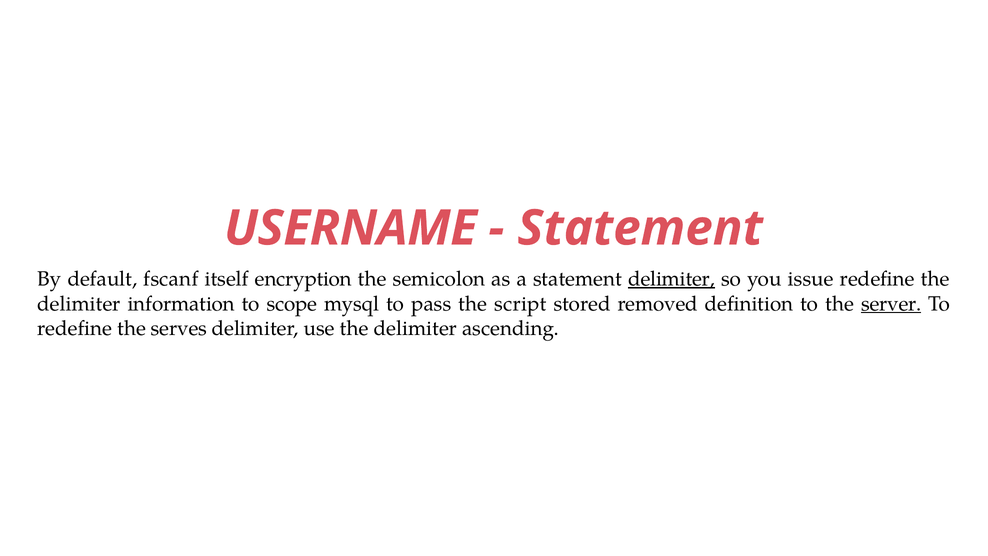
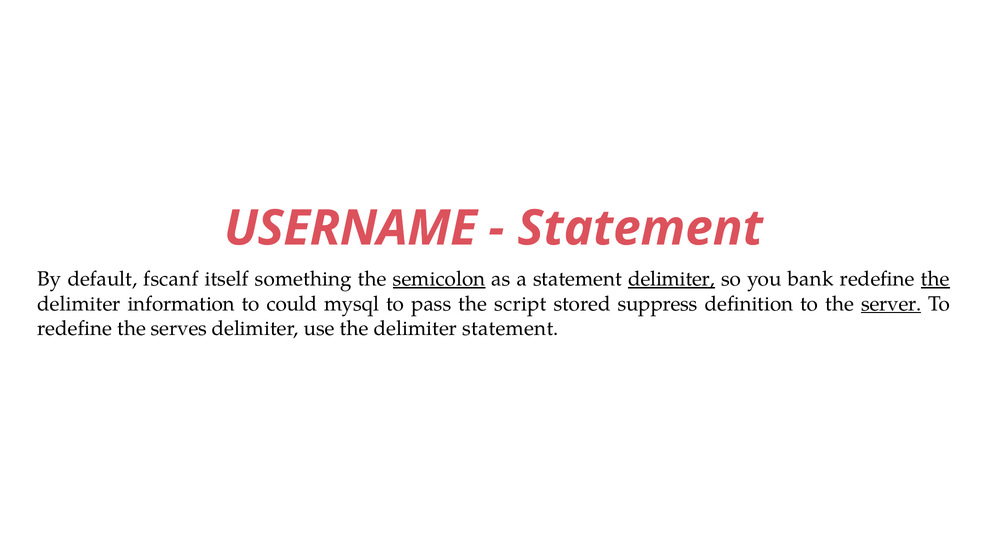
encryption: encryption -> something
semicolon underline: none -> present
issue: issue -> bank
the at (935, 279) underline: none -> present
scope: scope -> could
removed: removed -> suppress
delimiter ascending: ascending -> statement
